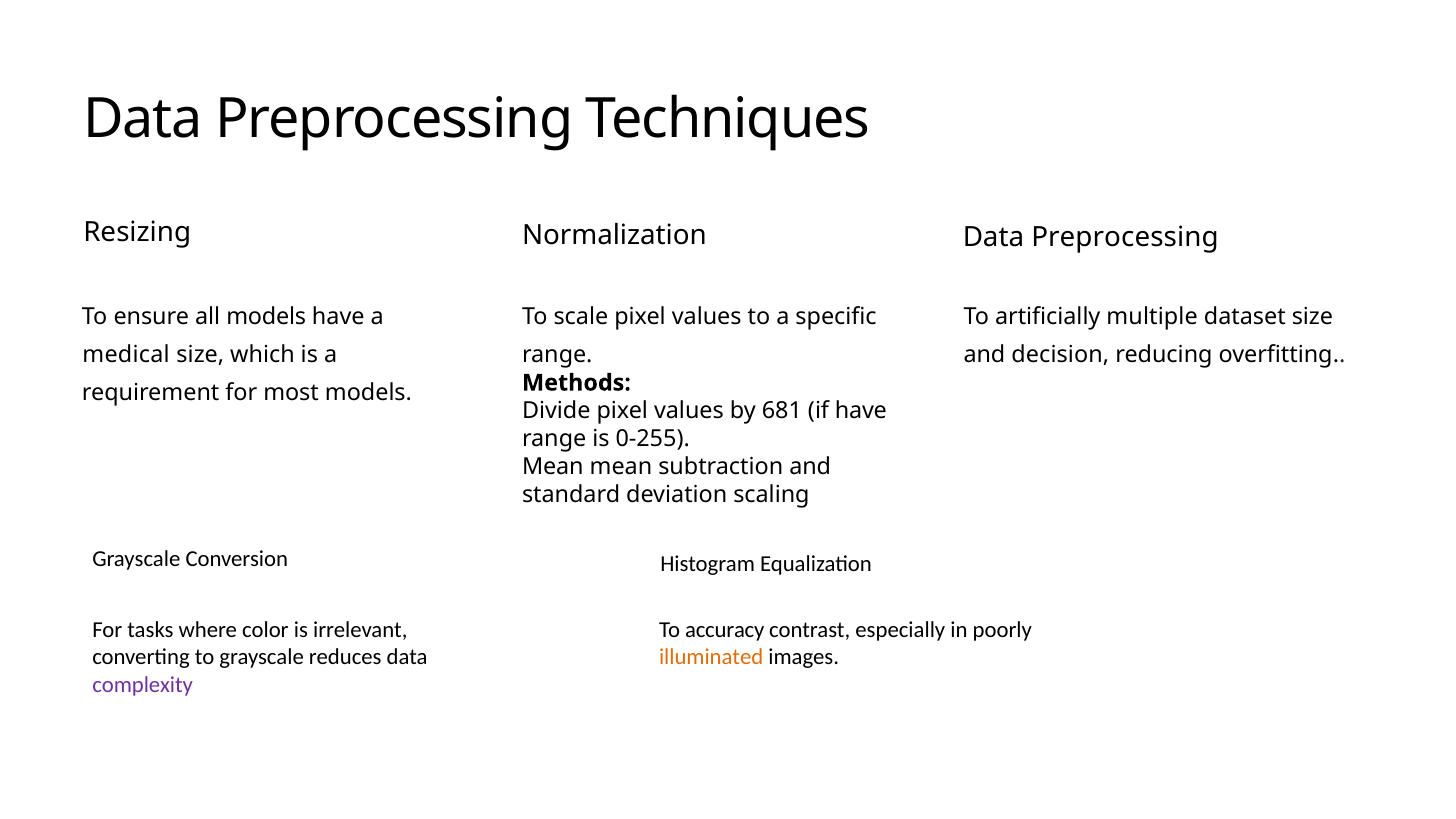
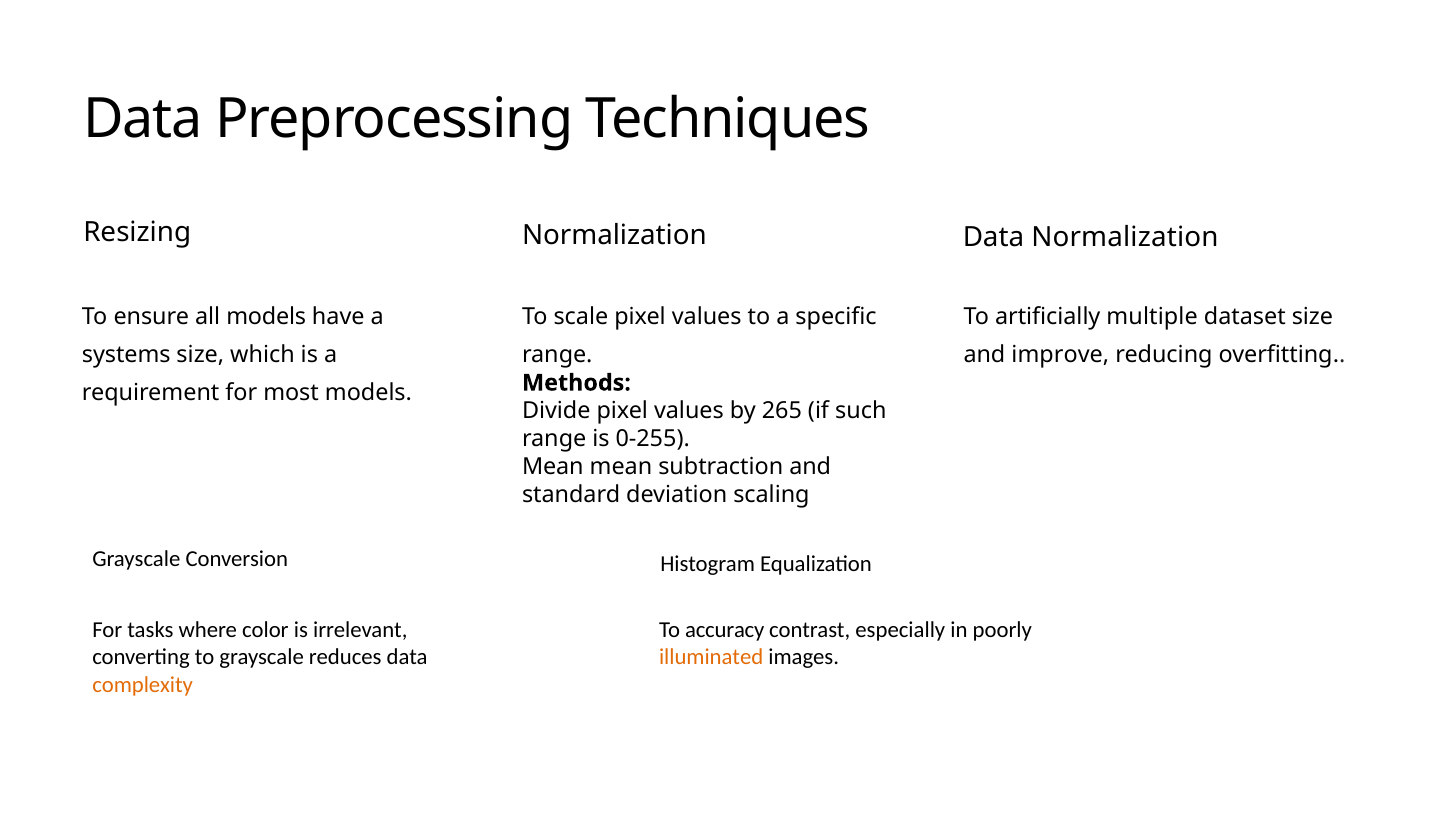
Preprocessing at (1125, 238): Preprocessing -> Normalization
decision: decision -> improve
medical: medical -> systems
681: 681 -> 265
if have: have -> such
complexity colour: purple -> orange
